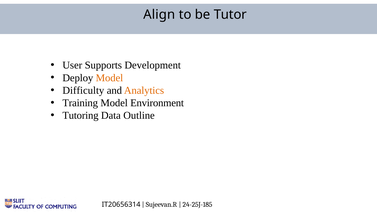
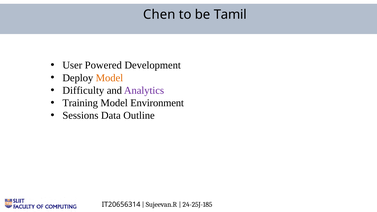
Align: Align -> Chen
Tutor: Tutor -> Tamil
Supports: Supports -> Powered
Analytics colour: orange -> purple
Tutoring: Tutoring -> Sessions
